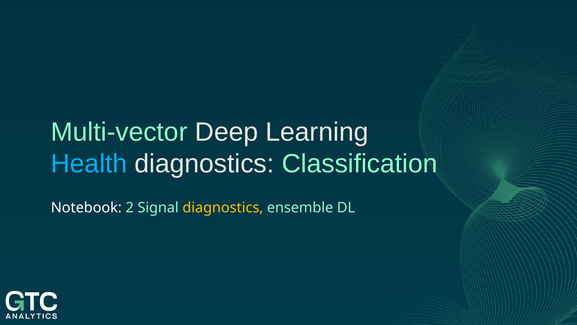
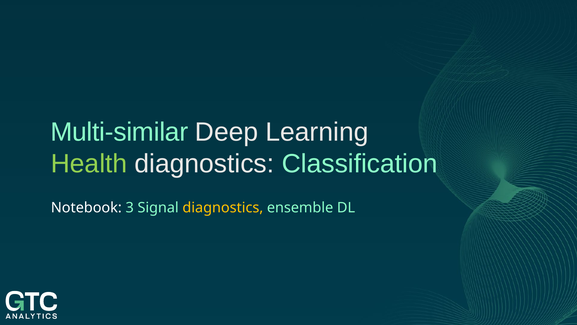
Multi-vector: Multi-vector -> Multi-similar
Health colour: light blue -> light green
2: 2 -> 3
